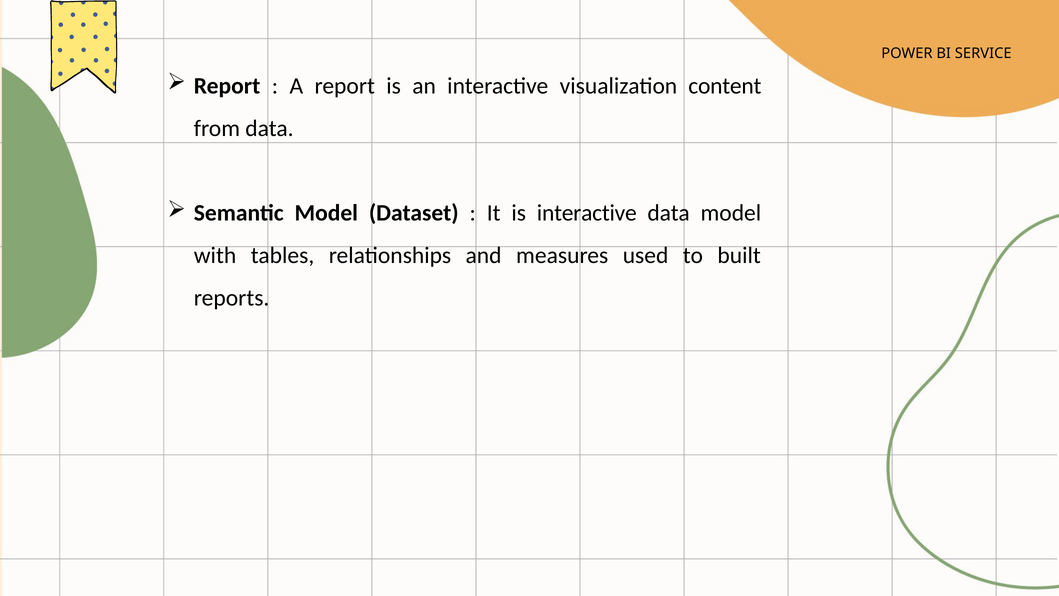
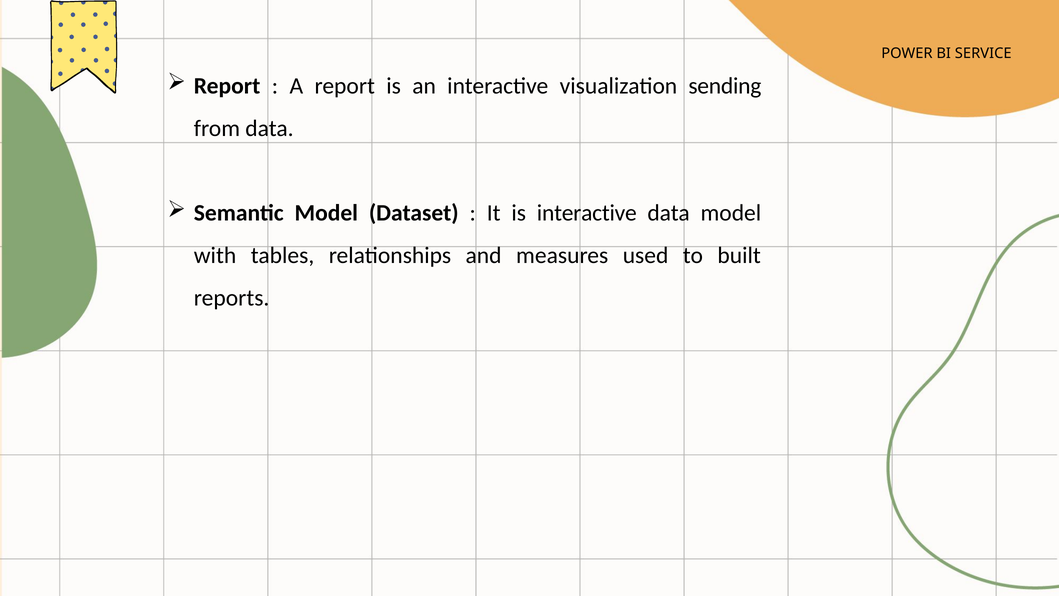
content: content -> sending
